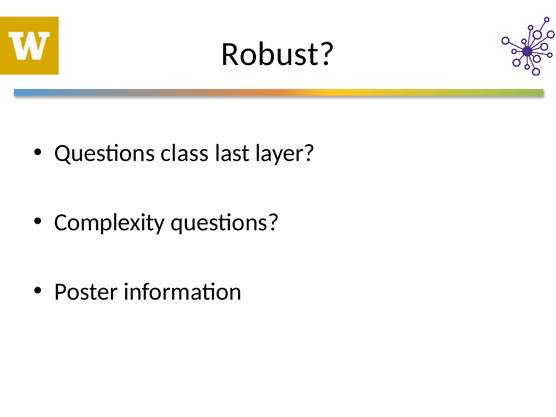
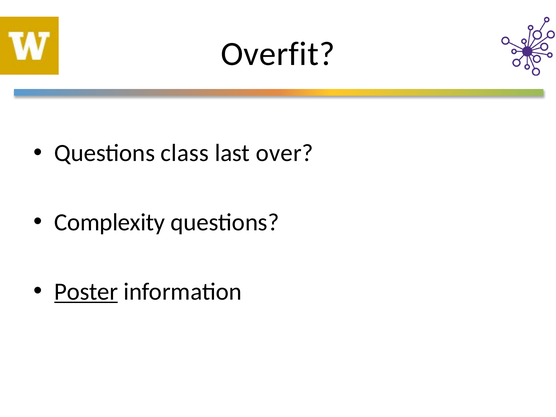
Robust: Robust -> Overfit
layer: layer -> over
Poster underline: none -> present
